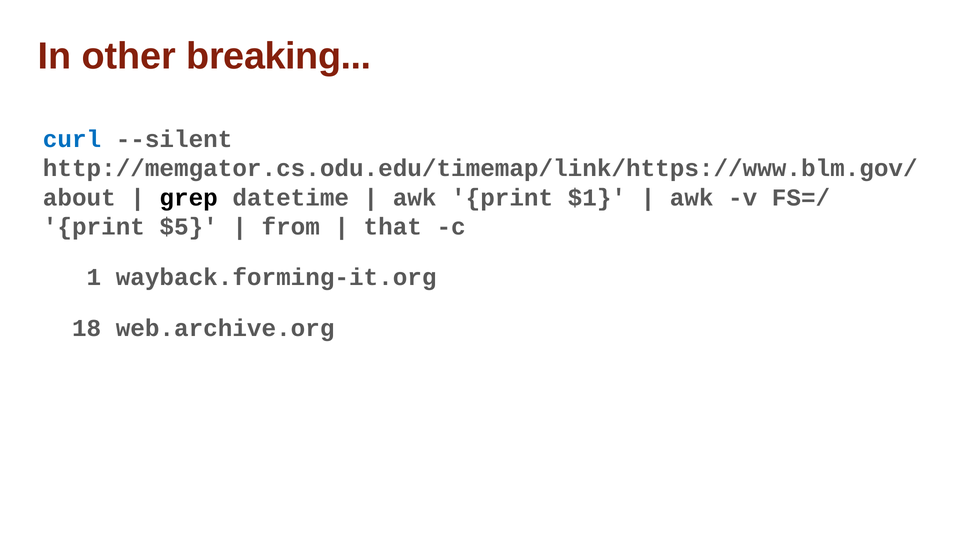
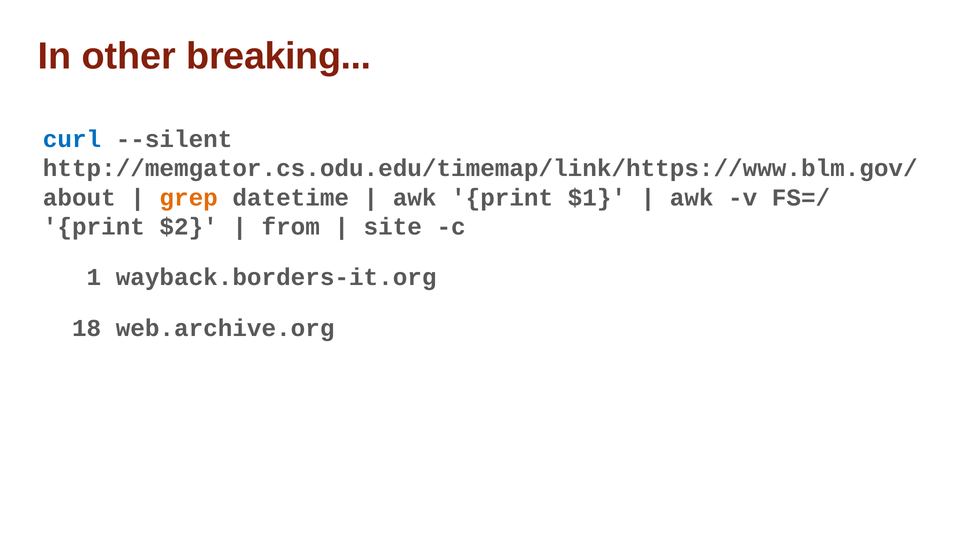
grep colour: black -> orange
$5: $5 -> $2
that: that -> site
wayback.forming-it.org: wayback.forming-it.org -> wayback.borders-it.org
